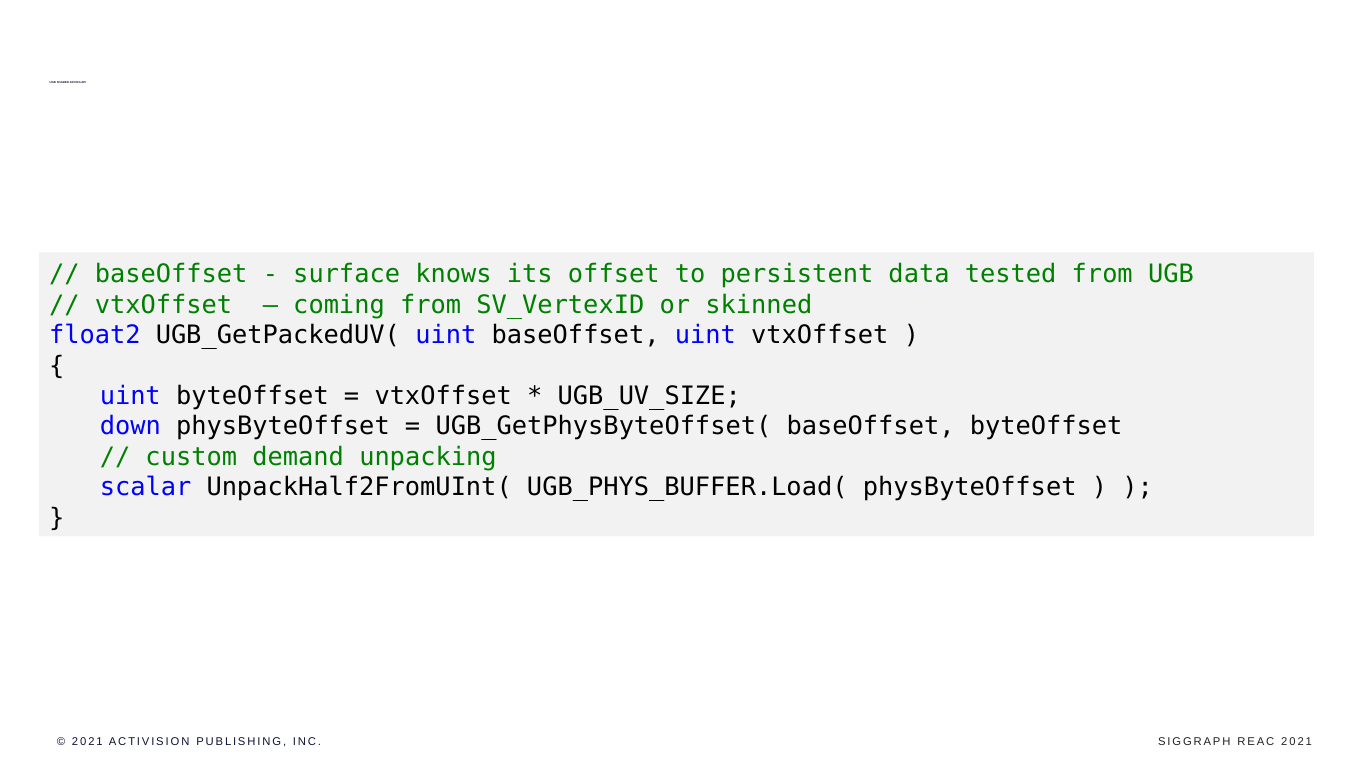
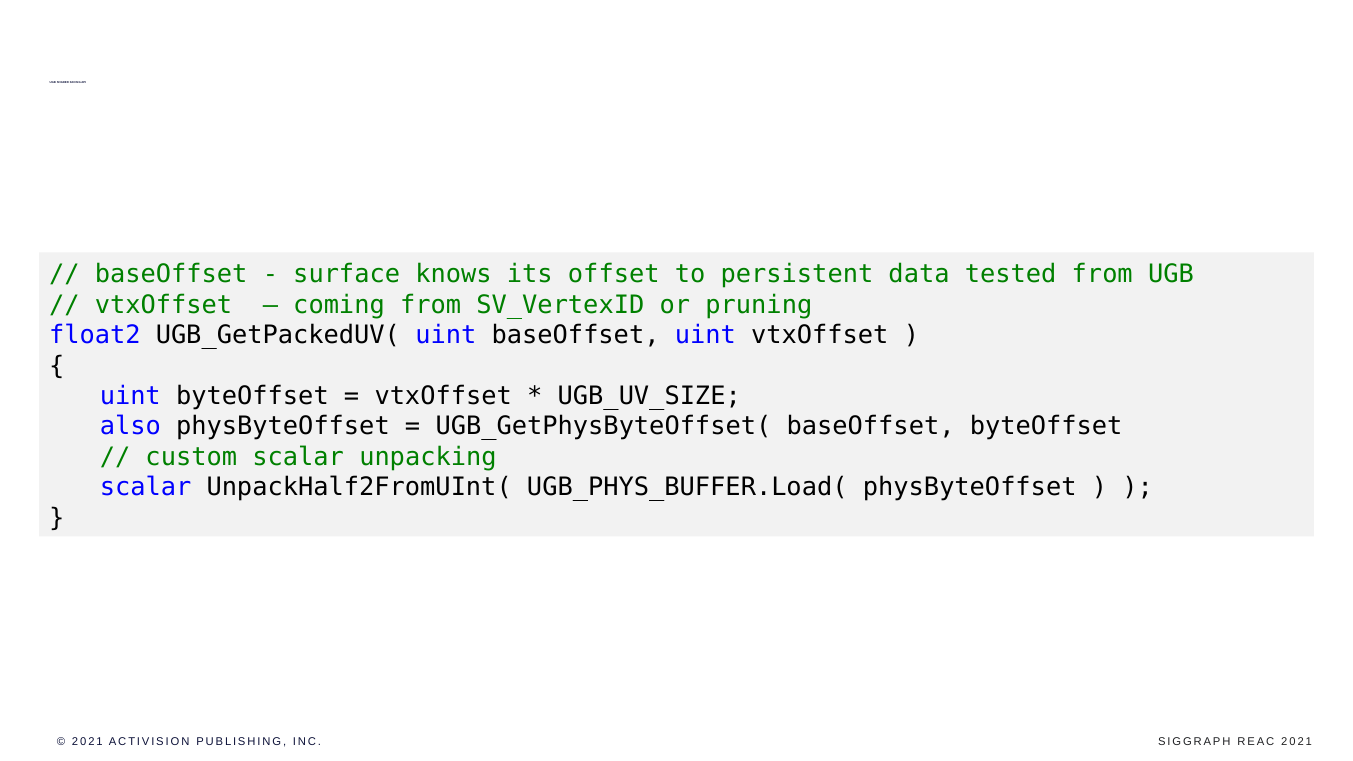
skinned: skinned -> pruning
down: down -> also
custom demand: demand -> scalar
